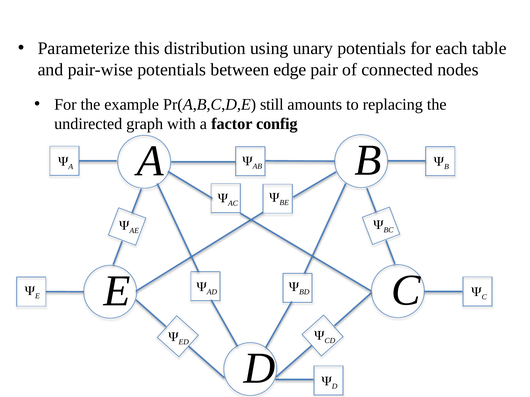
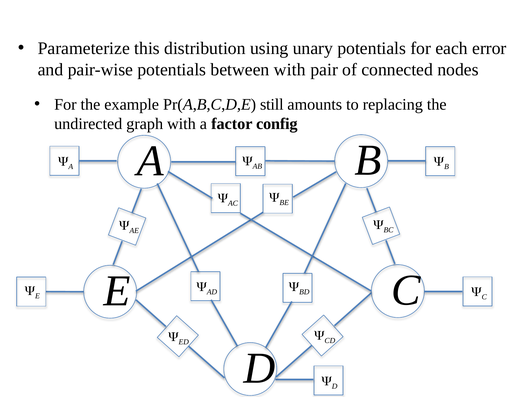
table: table -> error
between edge: edge -> with
